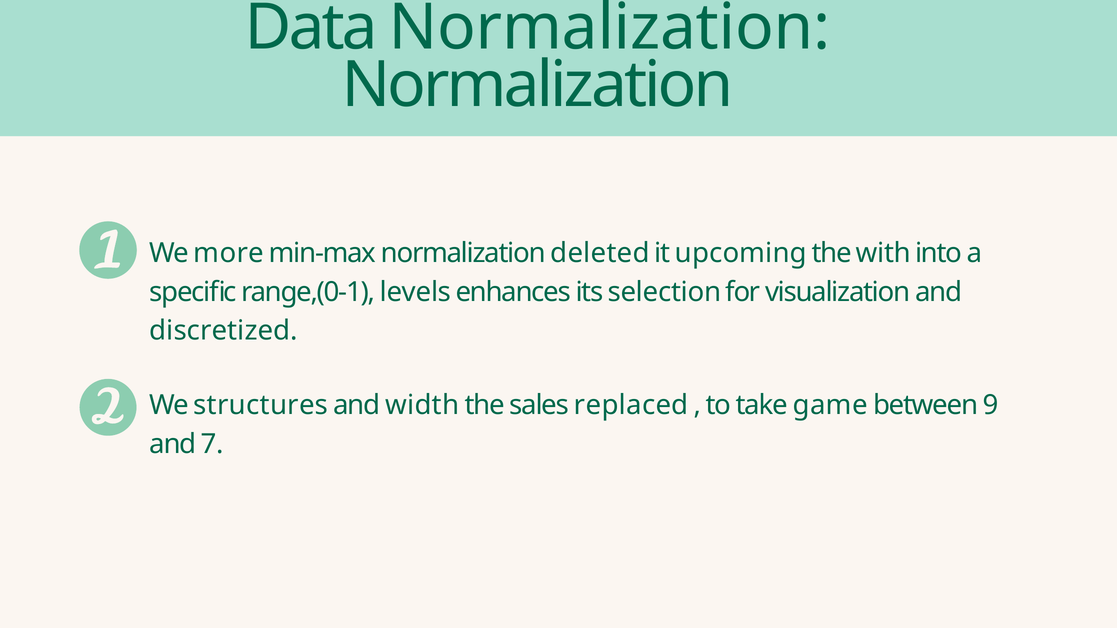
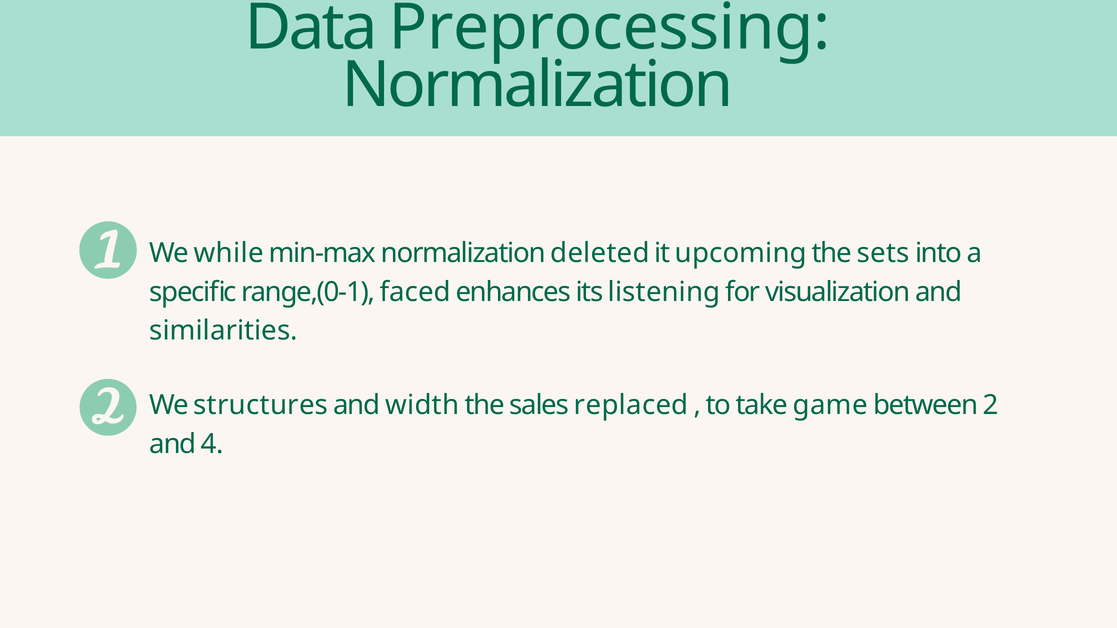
Data Normalization: Normalization -> Preprocessing
more: more -> while
with: with -> sets
levels: levels -> faced
selection: selection -> listening
discretized: discretized -> similarities
9: 9 -> 2
7: 7 -> 4
